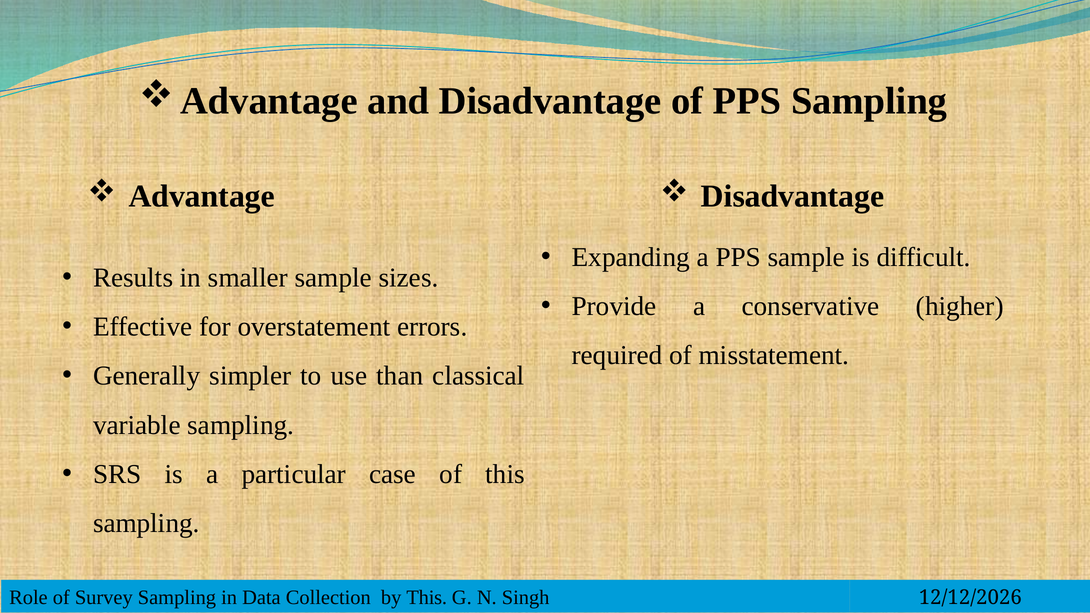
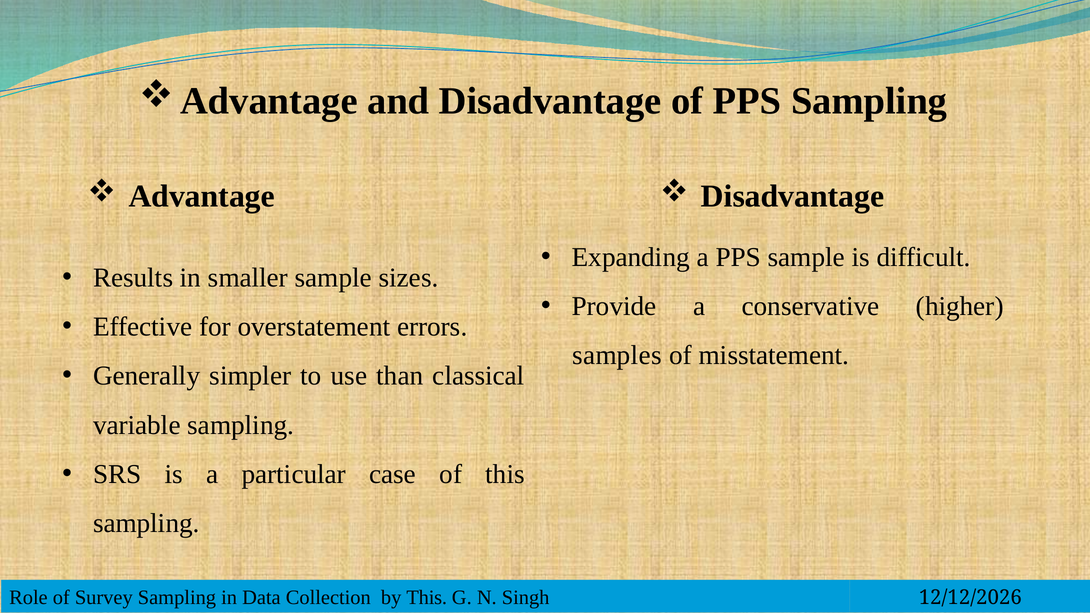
required: required -> samples
